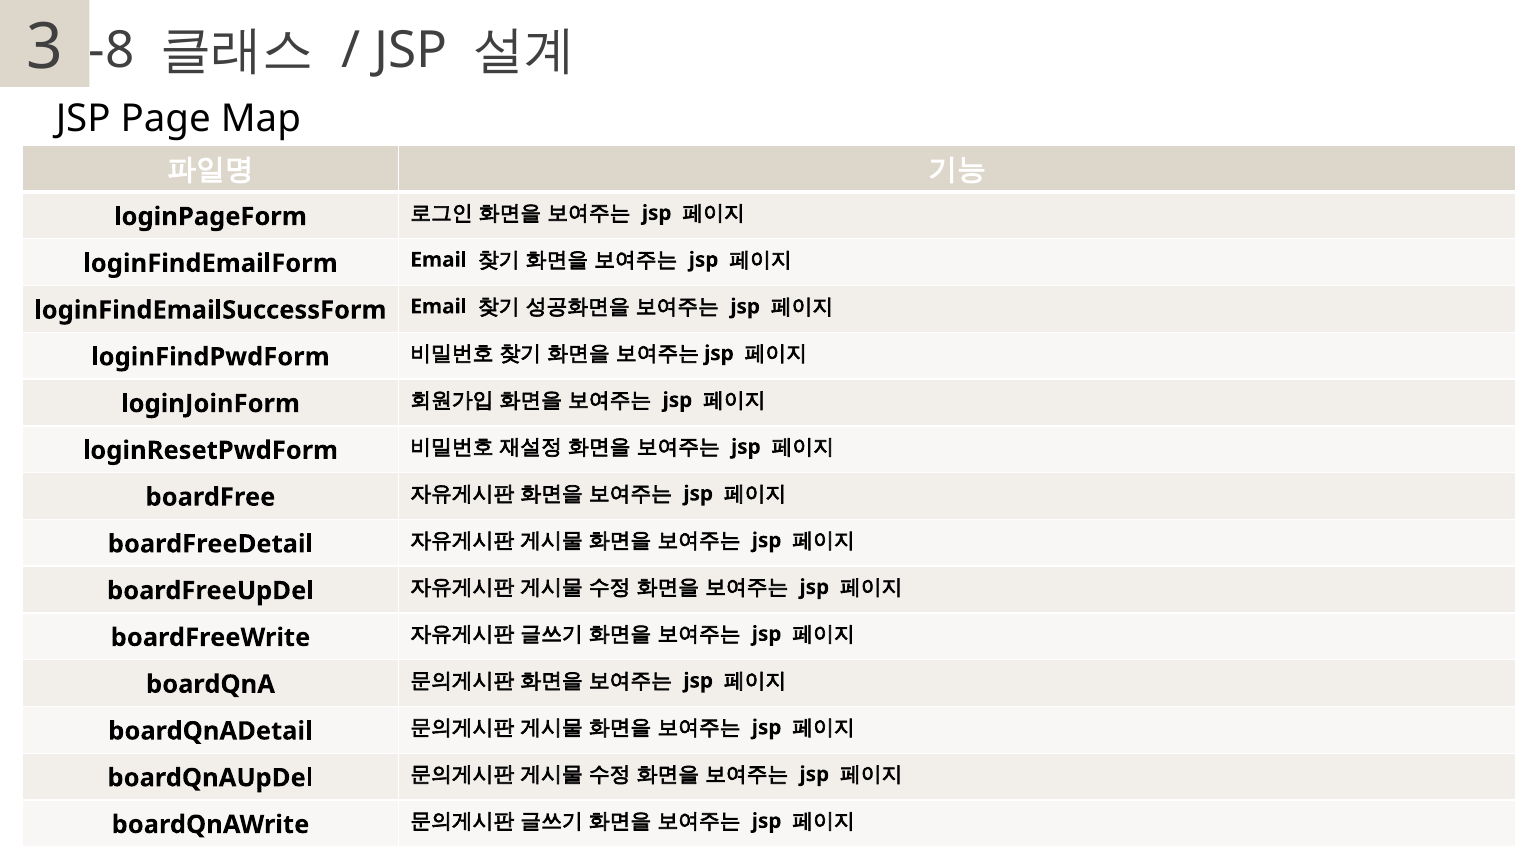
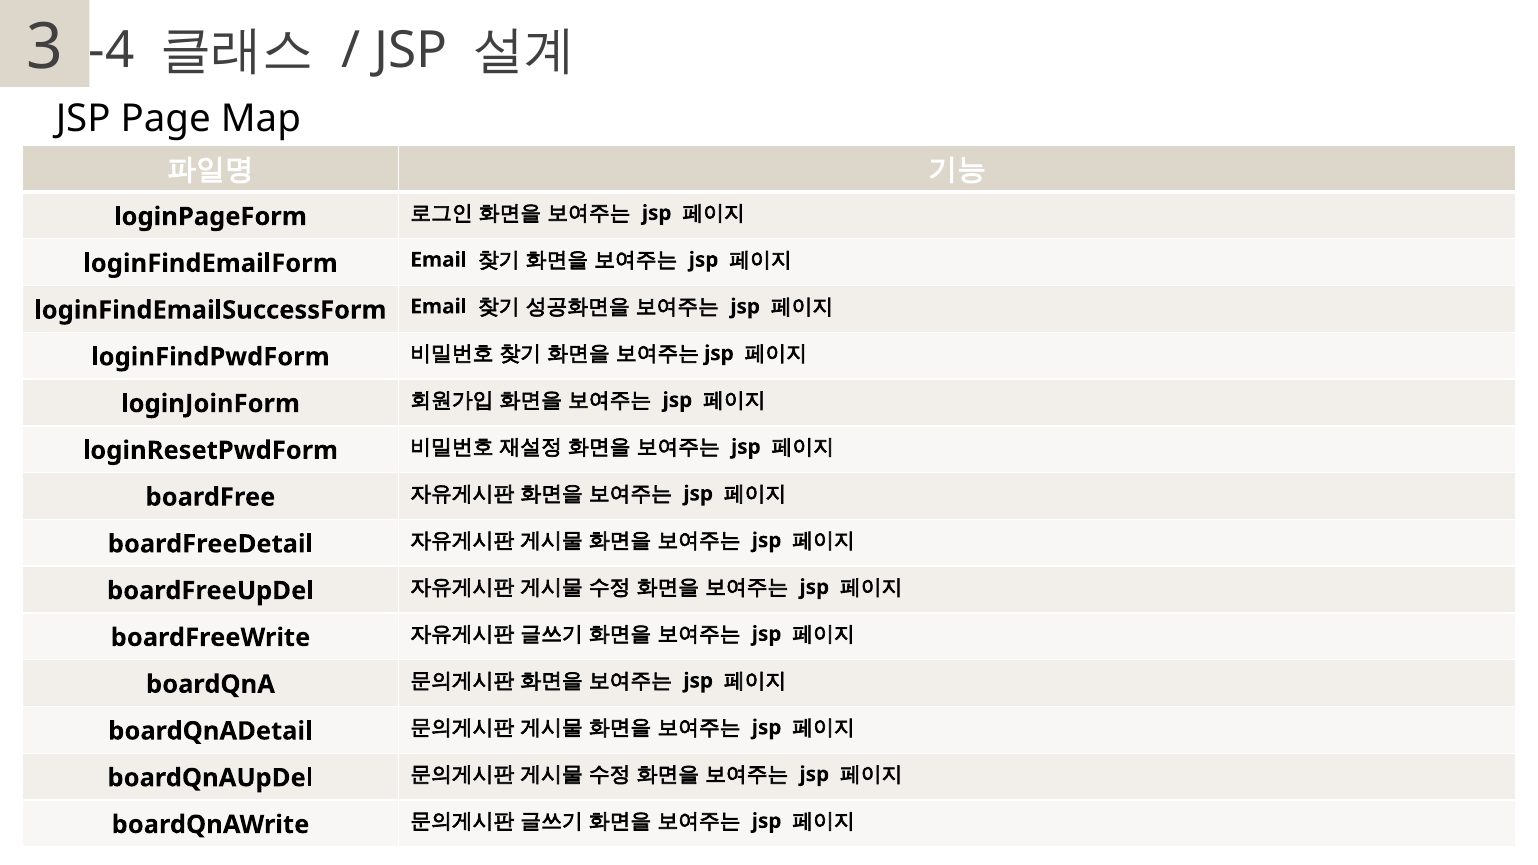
-8: -8 -> -4
